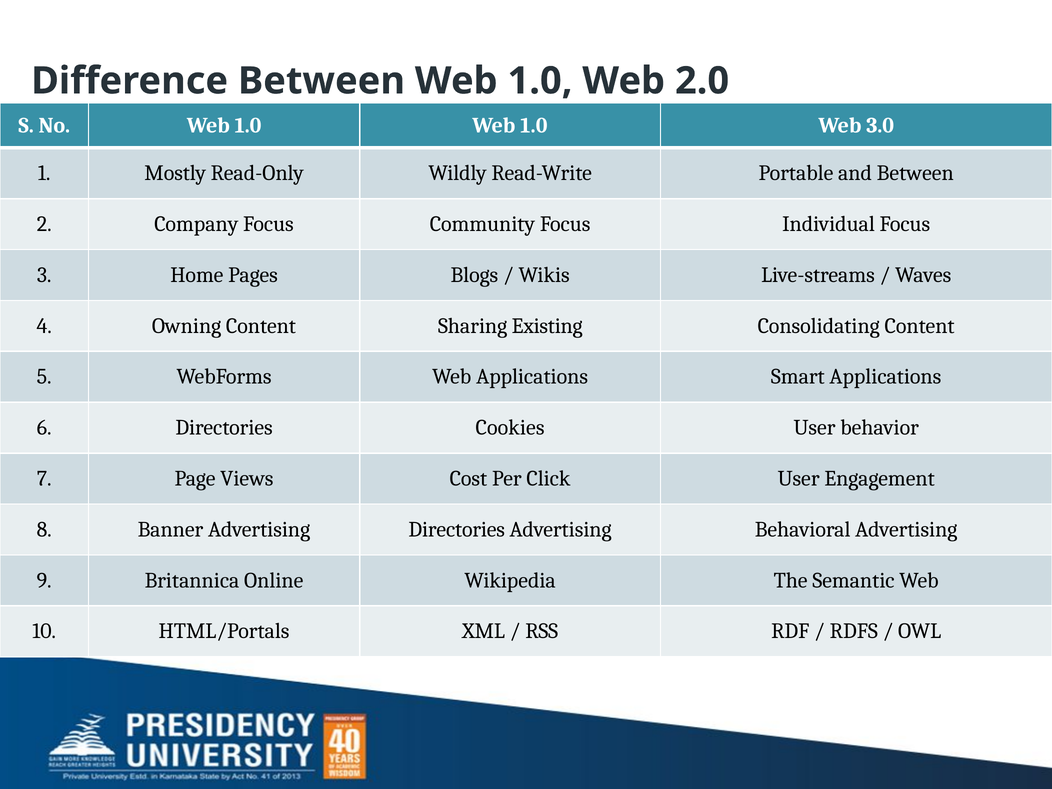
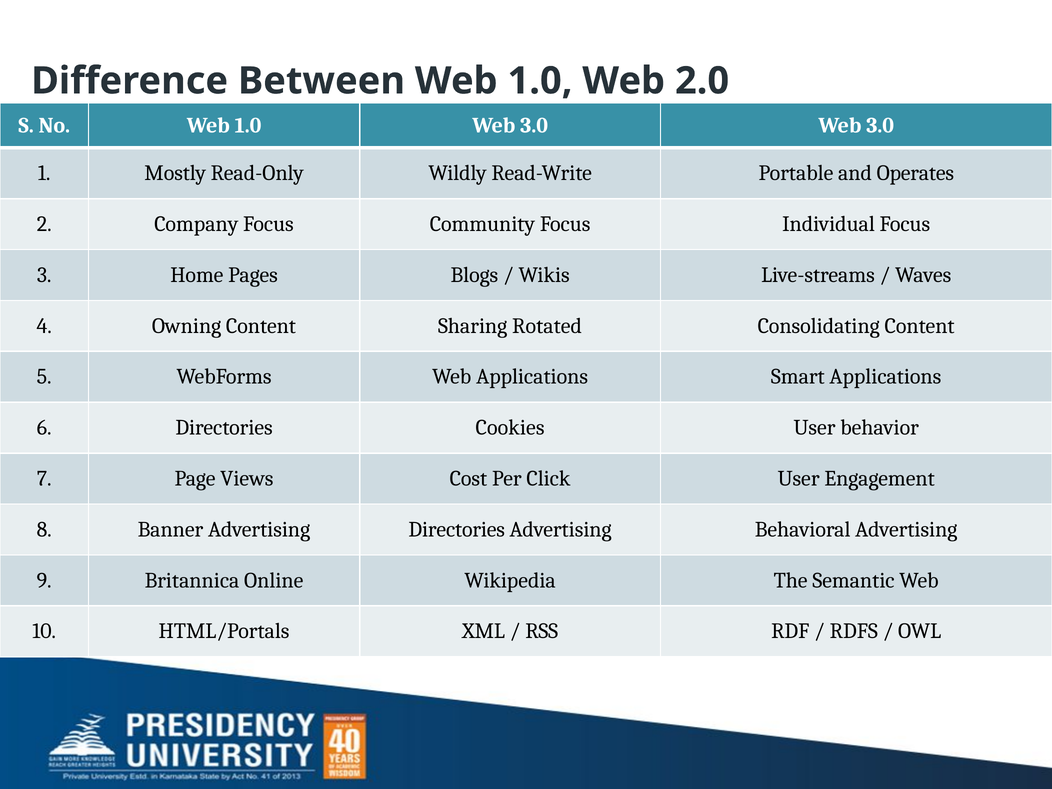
1.0 Web 1.0: 1.0 -> 3.0
and Between: Between -> Operates
Existing: Existing -> Rotated
